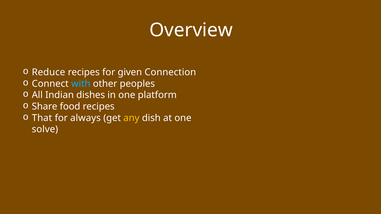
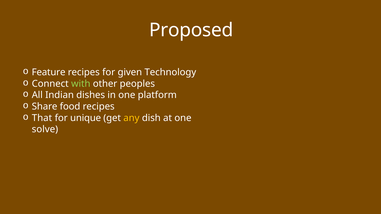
Overview: Overview -> Proposed
Reduce: Reduce -> Feature
Connection: Connection -> Technology
with colour: light blue -> light green
always: always -> unique
